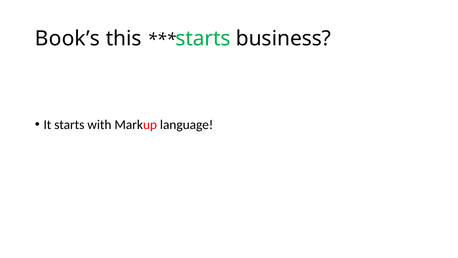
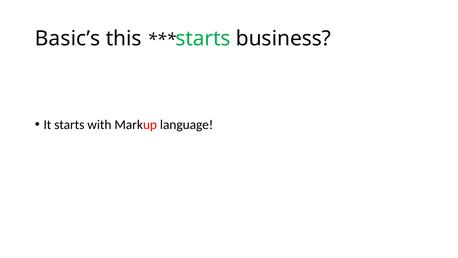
Book’s: Book’s -> Basic’s
